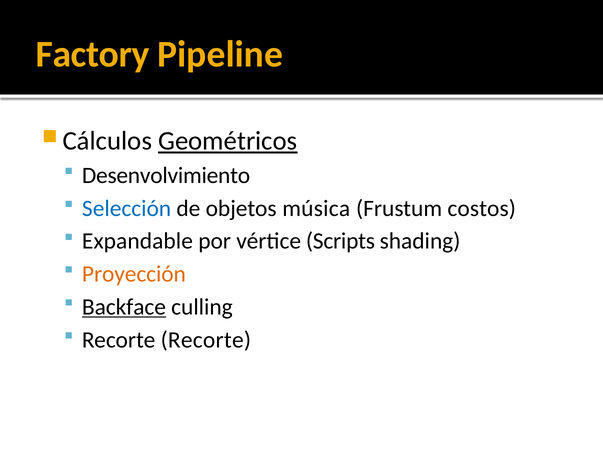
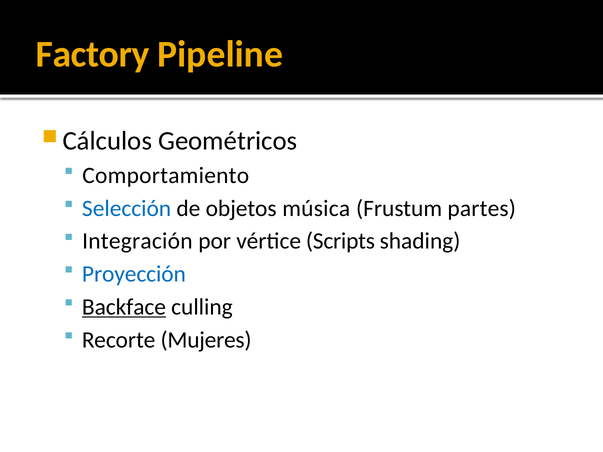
Geométricos underline: present -> none
Desenvolvimiento: Desenvolvimiento -> Comportamiento
costos: costos -> partes
Expandable: Expandable -> Integración
Proyección colour: orange -> blue
Recorte Recorte: Recorte -> Mujeres
